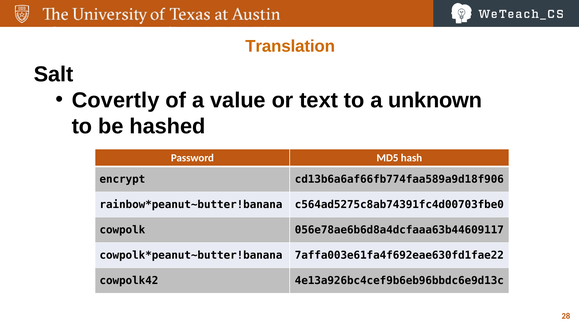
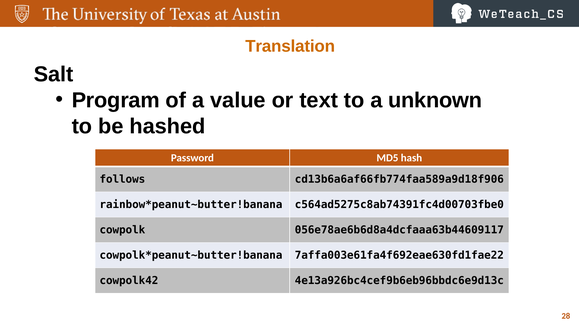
Covertly: Covertly -> Program
encrypt: encrypt -> follows
